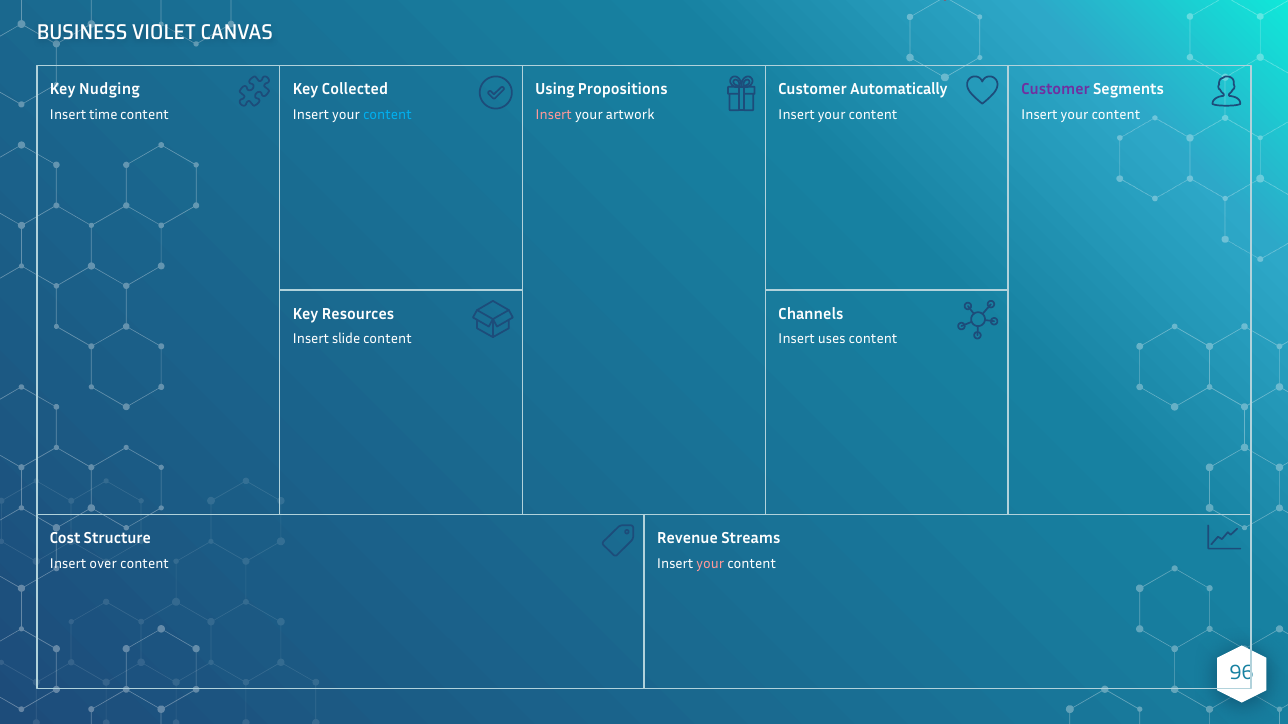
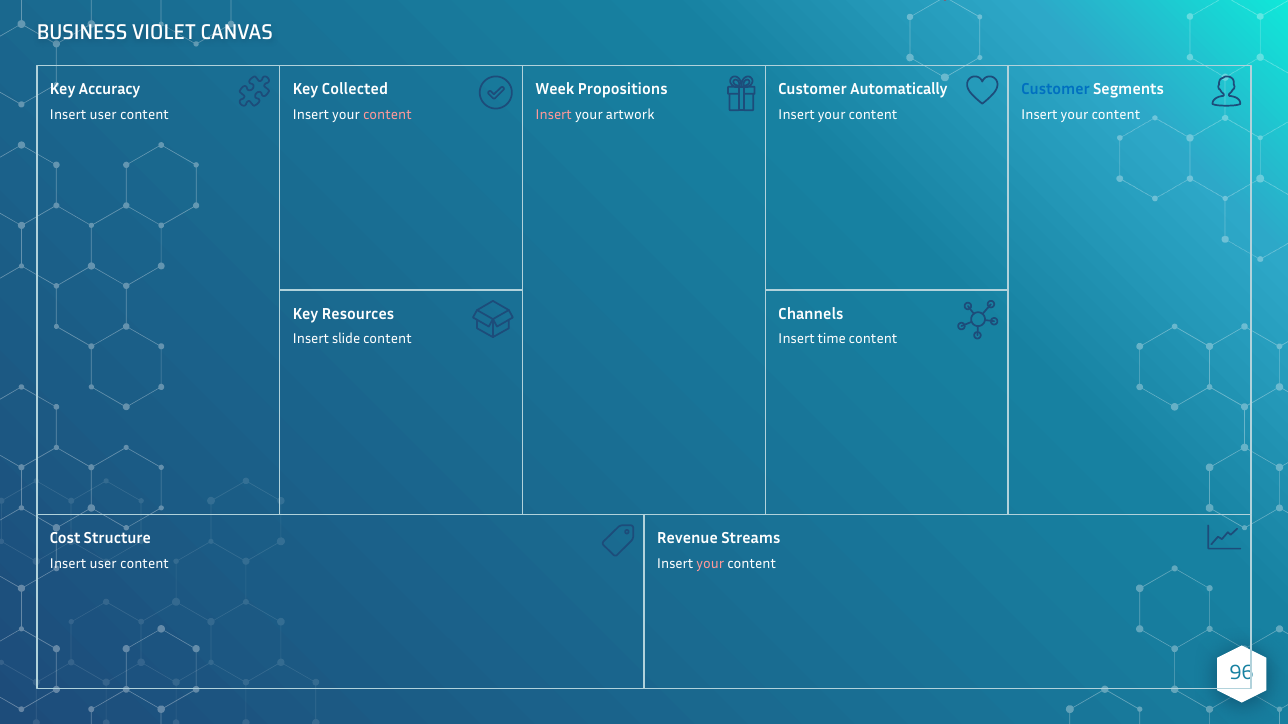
Nudging: Nudging -> Accuracy
Using: Using -> Week
Customer at (1055, 89) colour: purple -> blue
time at (103, 115): time -> user
content at (387, 115) colour: light blue -> pink
uses: uses -> time
over at (103, 564): over -> user
